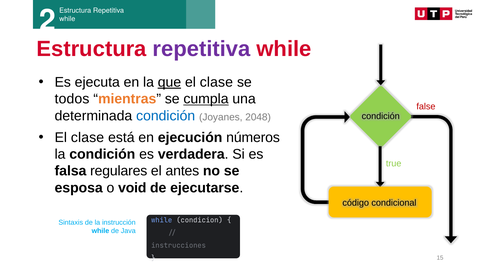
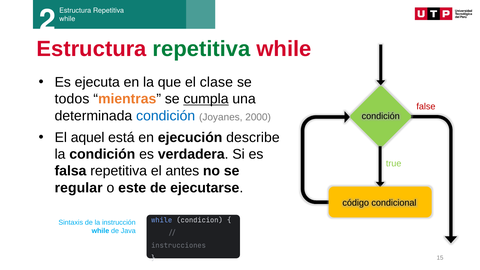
repetitiva at (202, 49) colour: purple -> green
que underline: present -> none
2048: 2048 -> 2000
clase at (87, 137): clase -> aquel
números: números -> describe
falsa regulares: regulares -> repetitiva
esposa: esposa -> regular
void: void -> este
